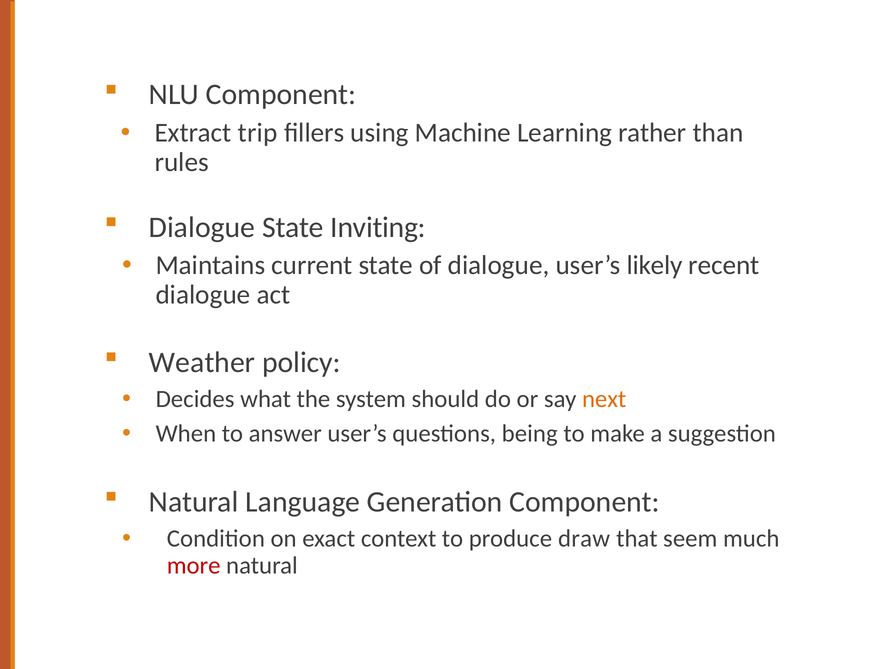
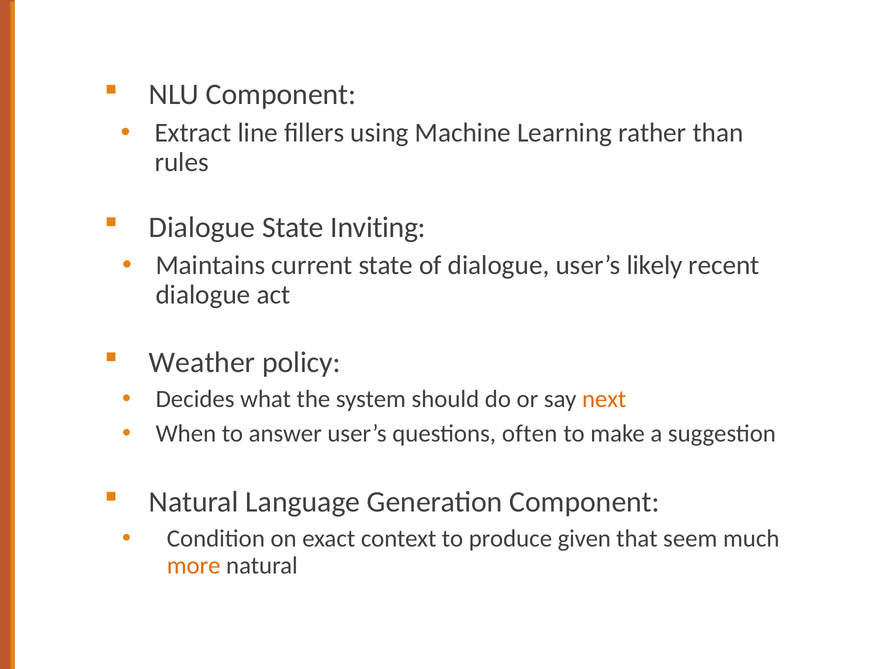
trip: trip -> line
being: being -> often
draw: draw -> given
more colour: red -> orange
